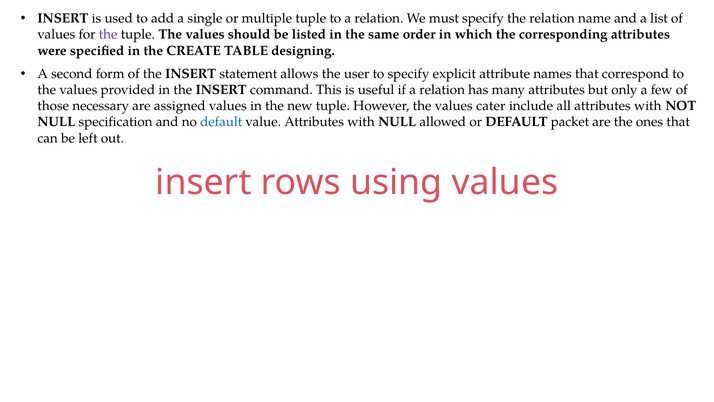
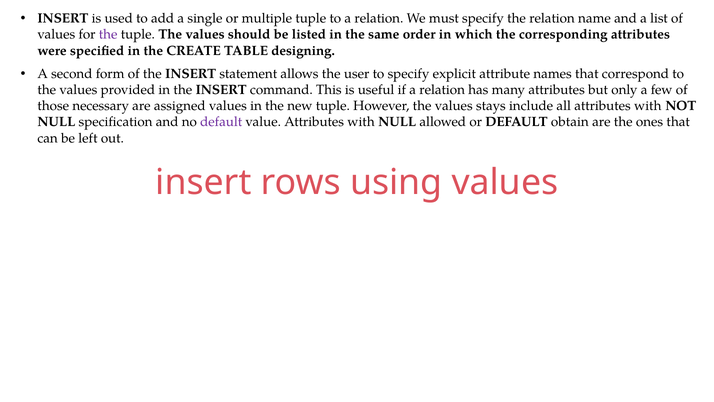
cater: cater -> stays
default at (221, 122) colour: blue -> purple
packet: packet -> obtain
